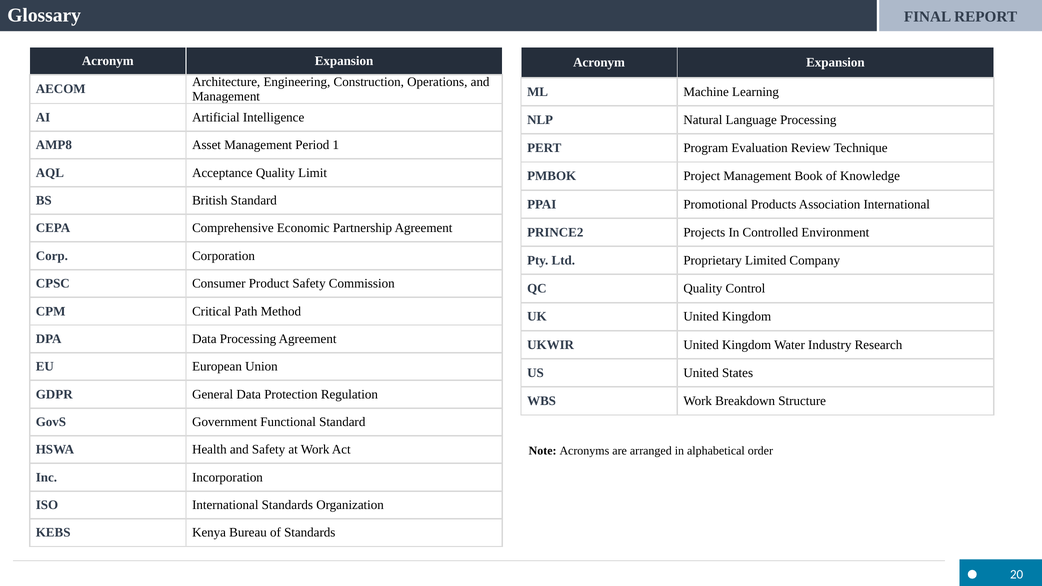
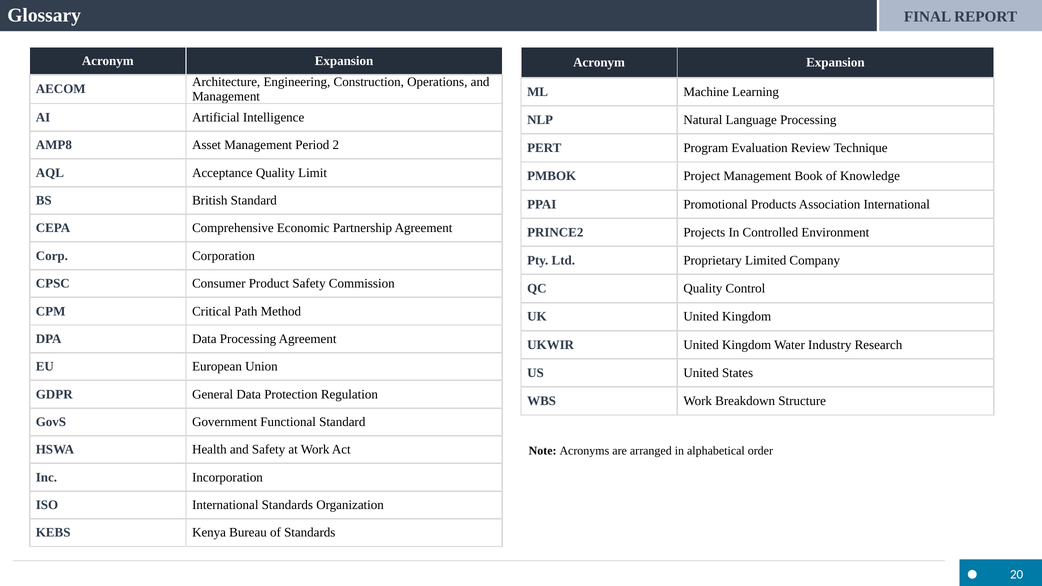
1: 1 -> 2
